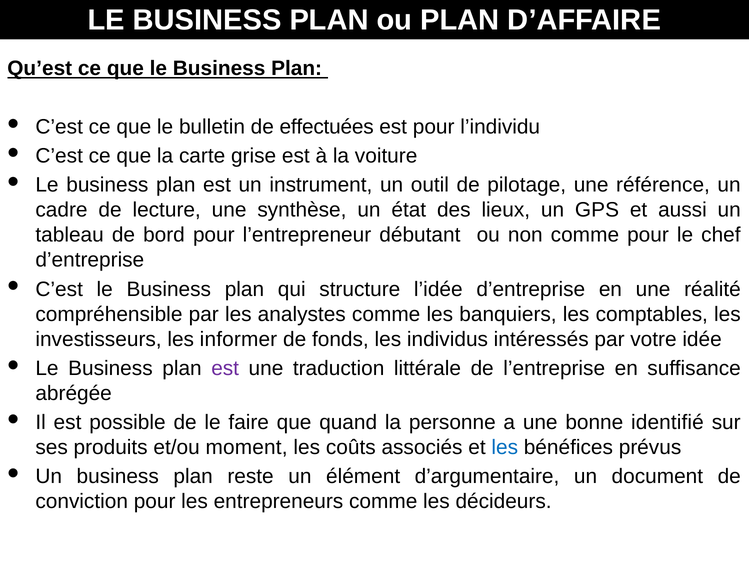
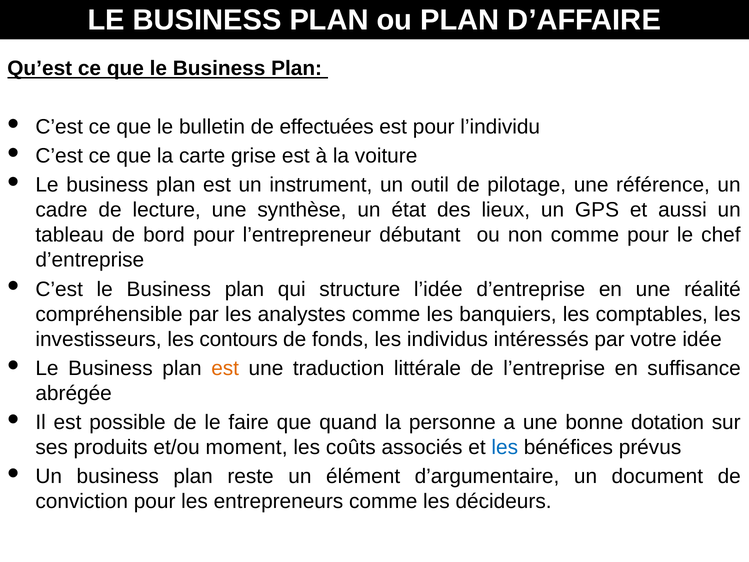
informer: informer -> contours
est at (225, 368) colour: purple -> orange
identifié: identifié -> dotation
